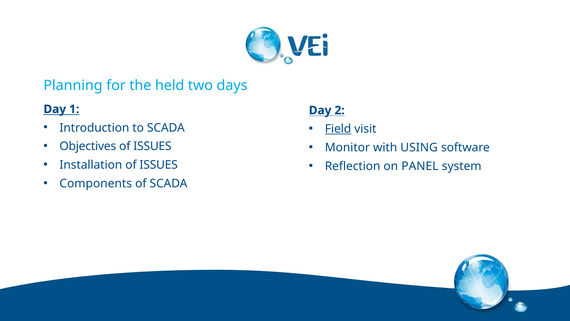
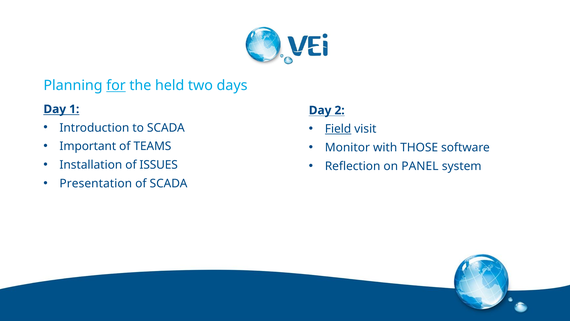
for underline: none -> present
Objectives: Objectives -> Important
ISSUES at (152, 146): ISSUES -> TEAMS
USING: USING -> THOSE
Components: Components -> Presentation
